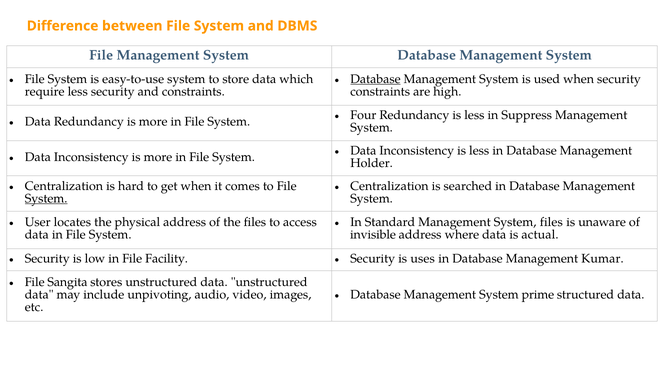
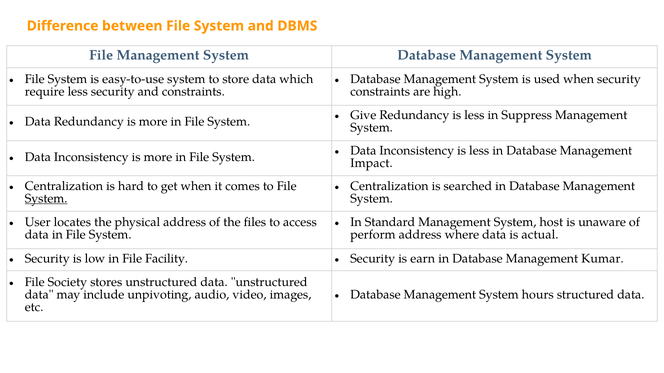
Database at (375, 79) underline: present -> none
Four: Four -> Give
Holder: Holder -> Impact
System files: files -> host
invisible: invisible -> perform
uses: uses -> earn
Sangita: Sangita -> Society
prime: prime -> hours
